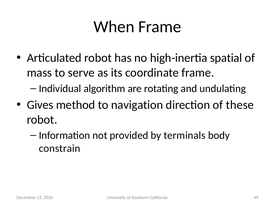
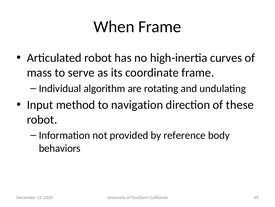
spatial: spatial -> curves
Gives: Gives -> Input
terminals: terminals -> reference
constrain: constrain -> behaviors
